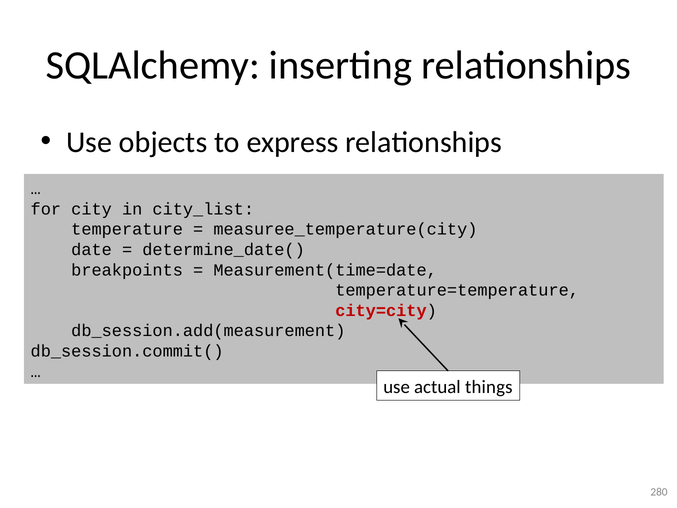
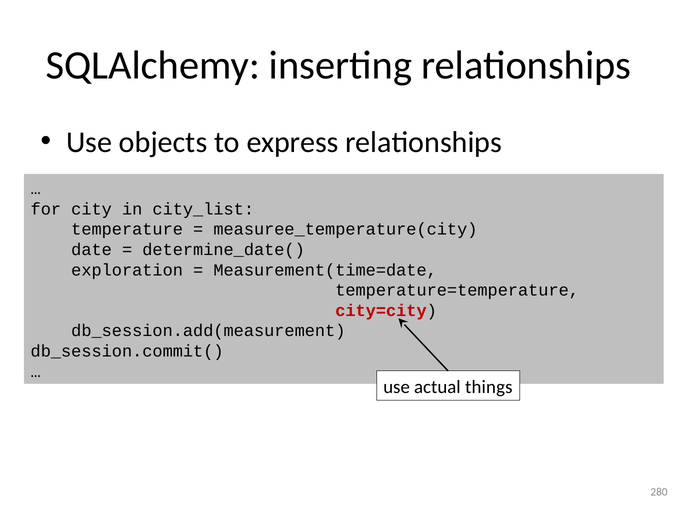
breakpoints: breakpoints -> exploration
